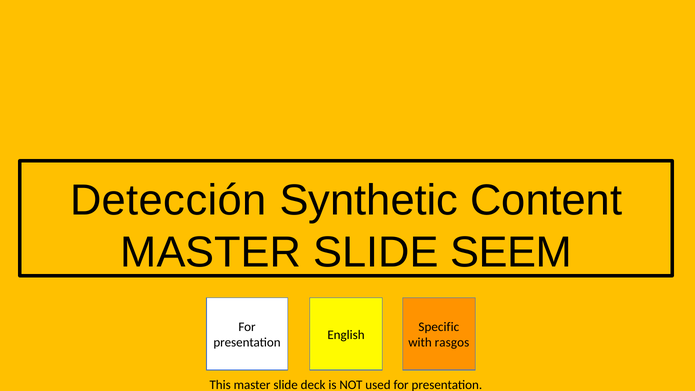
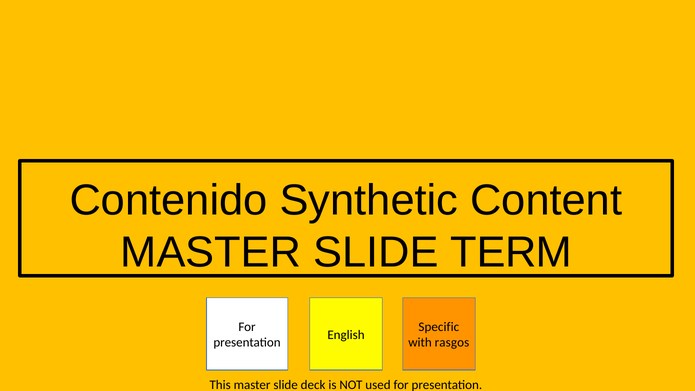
Detección: Detección -> Contenido
SEEM: SEEM -> TERM
